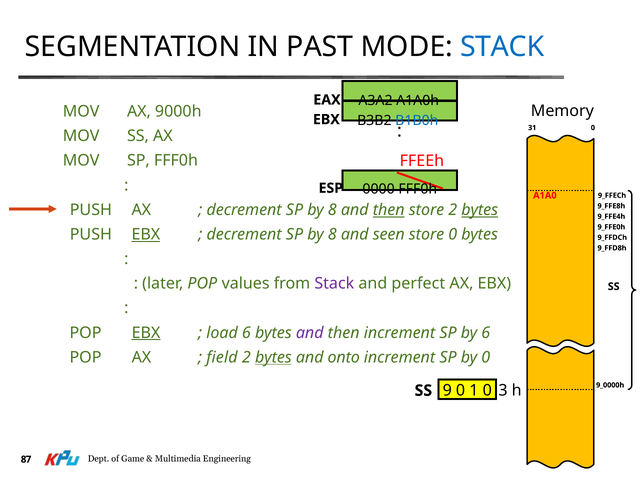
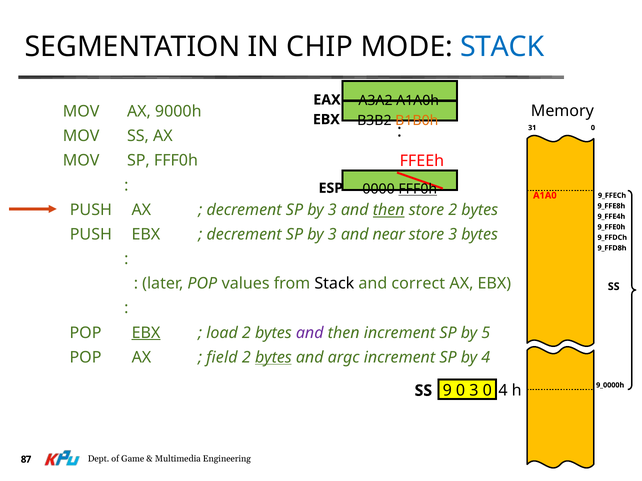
PAST: PAST -> CHIP
B1B0h colour: blue -> orange
FFF0h at (418, 189) underline: none -> present
8 at (332, 210): 8 -> 3
bytes at (480, 210) underline: present -> none
EBX at (146, 235) underline: present -> none
8 at (332, 235): 8 -> 3
seen: seen -> near
store 0: 0 -> 3
Stack at (334, 284) colour: purple -> black
perfect: perfect -> correct
load 6: 6 -> 2
by 6: 6 -> 5
onto: onto -> argc
by 0: 0 -> 4
0 1: 1 -> 3
0 3: 3 -> 4
